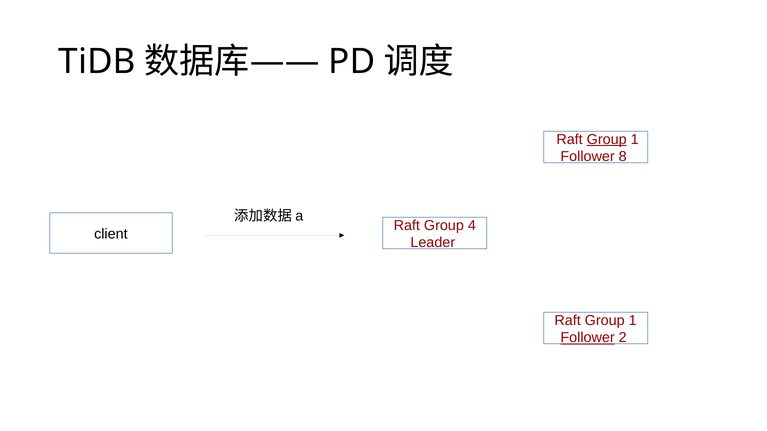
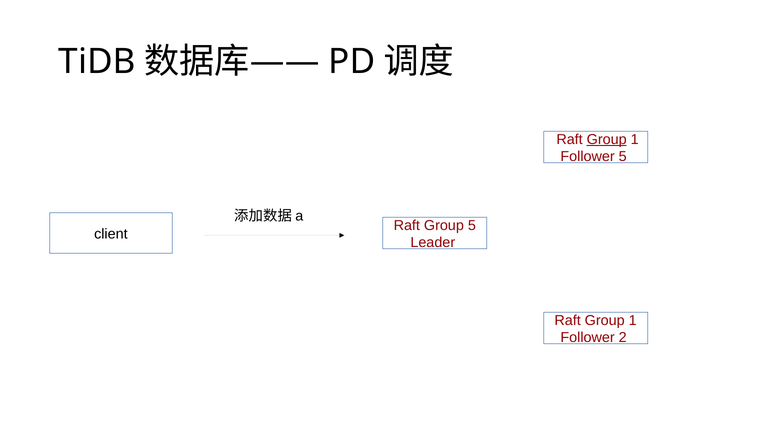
Follower 8: 8 -> 5
Group 4: 4 -> 5
Follower at (588, 338) underline: present -> none
